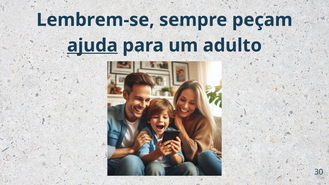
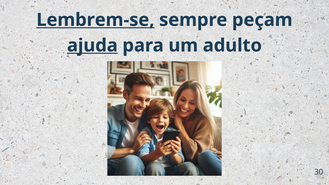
Lembrem-se underline: none -> present
